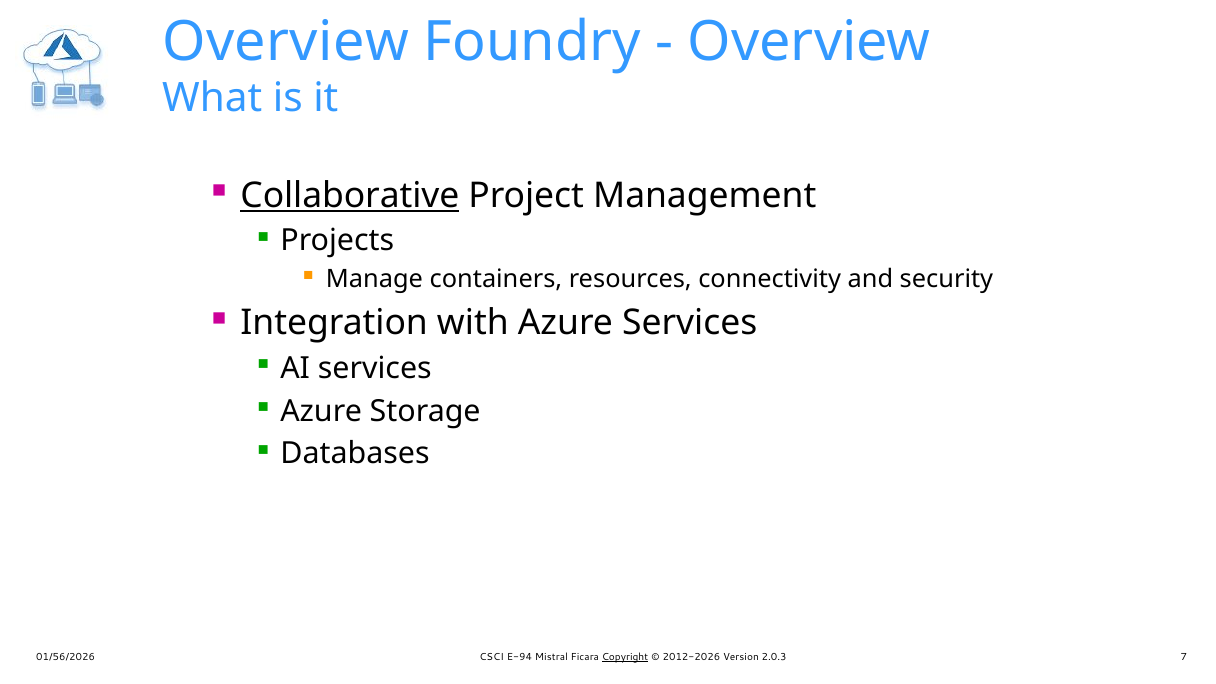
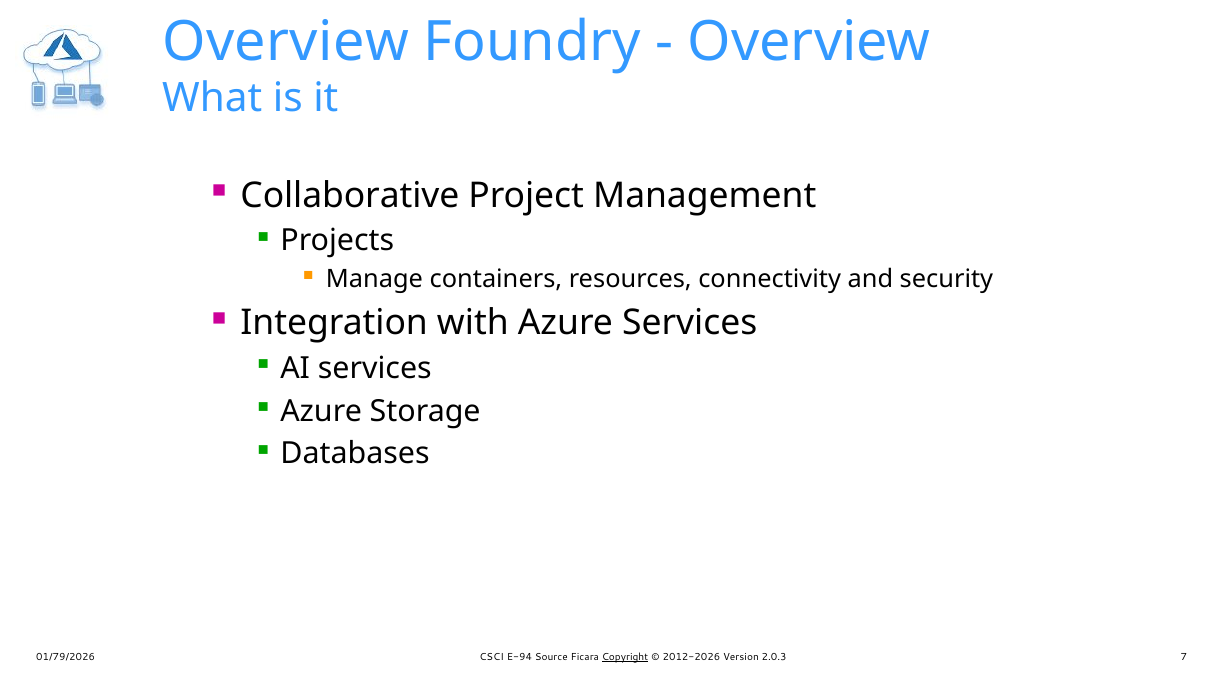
Collaborative underline: present -> none
01/56/2026: 01/56/2026 -> 01/79/2026
Mistral: Mistral -> Source
